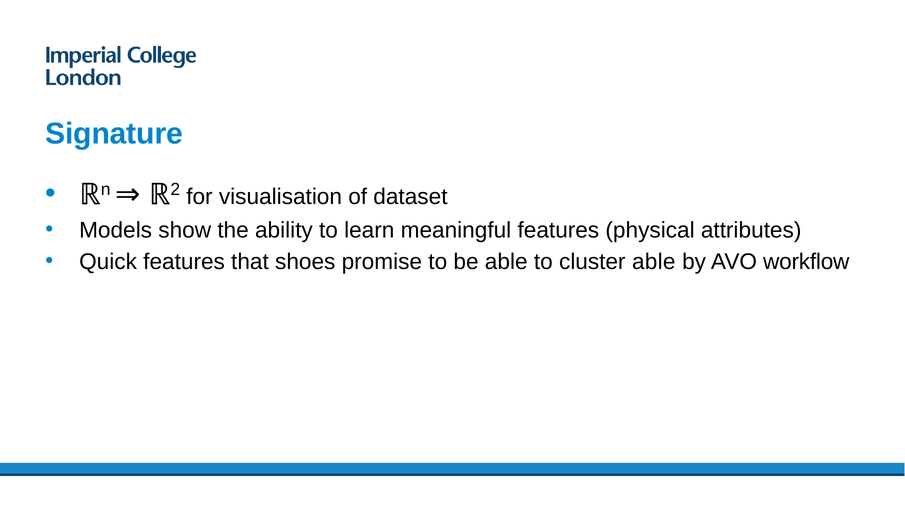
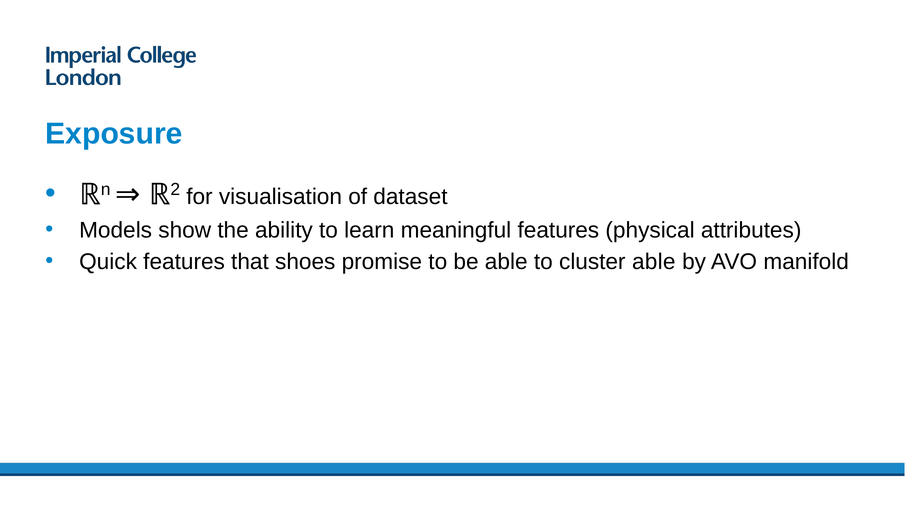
Signature: Signature -> Exposure
workflow: workflow -> manifold
